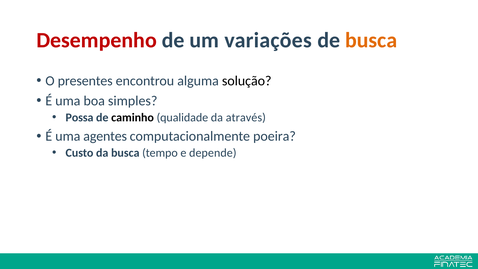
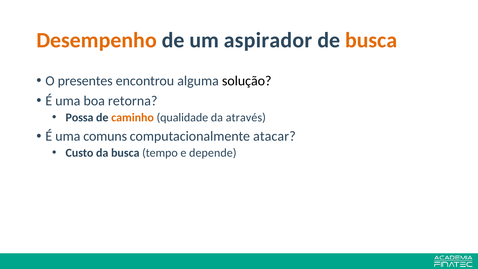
Desempenho colour: red -> orange
variações: variações -> aspirador
simples: simples -> retorna
caminho colour: black -> orange
agentes: agentes -> comuns
poeira: poeira -> atacar
